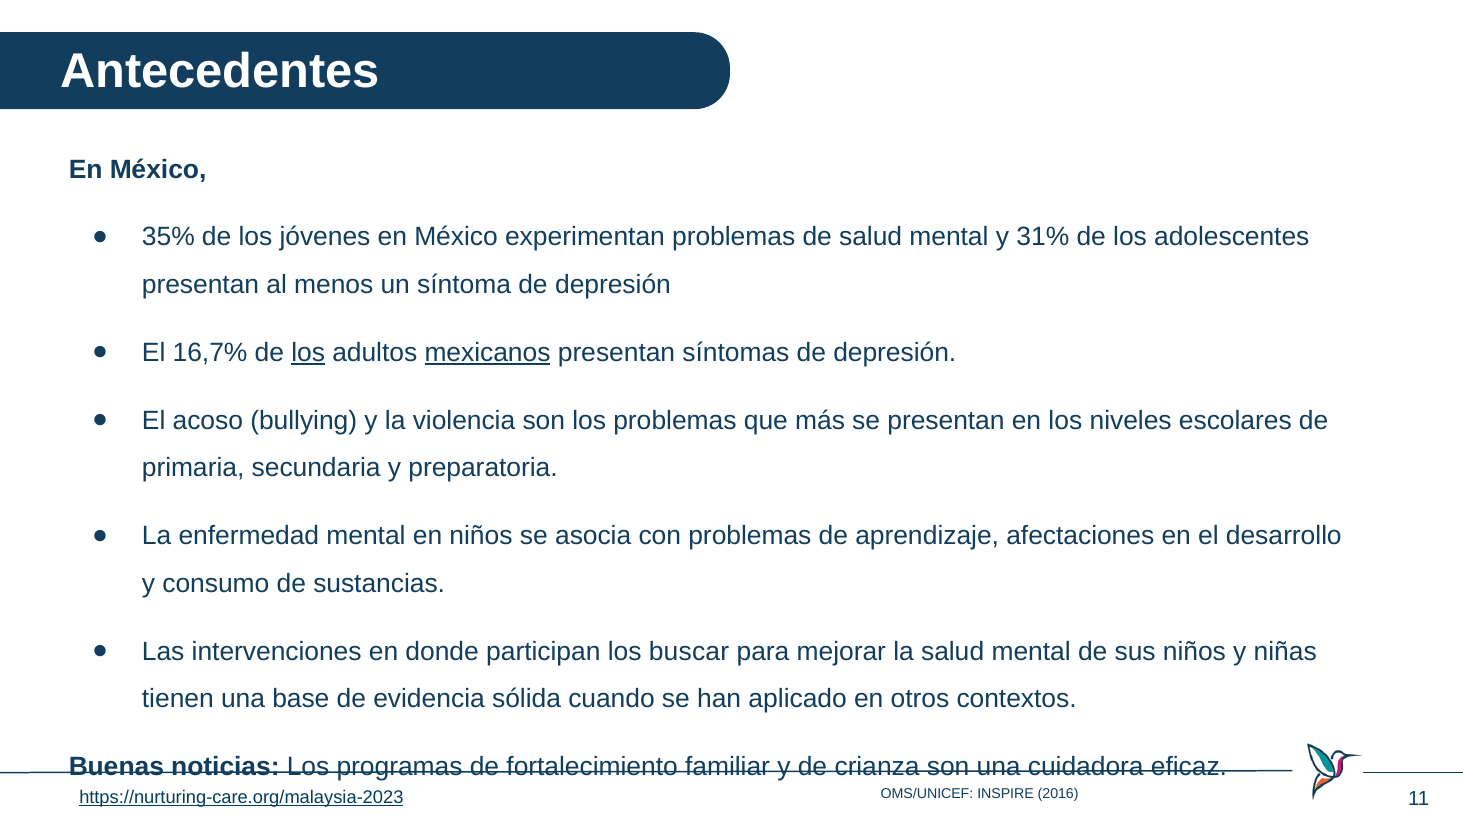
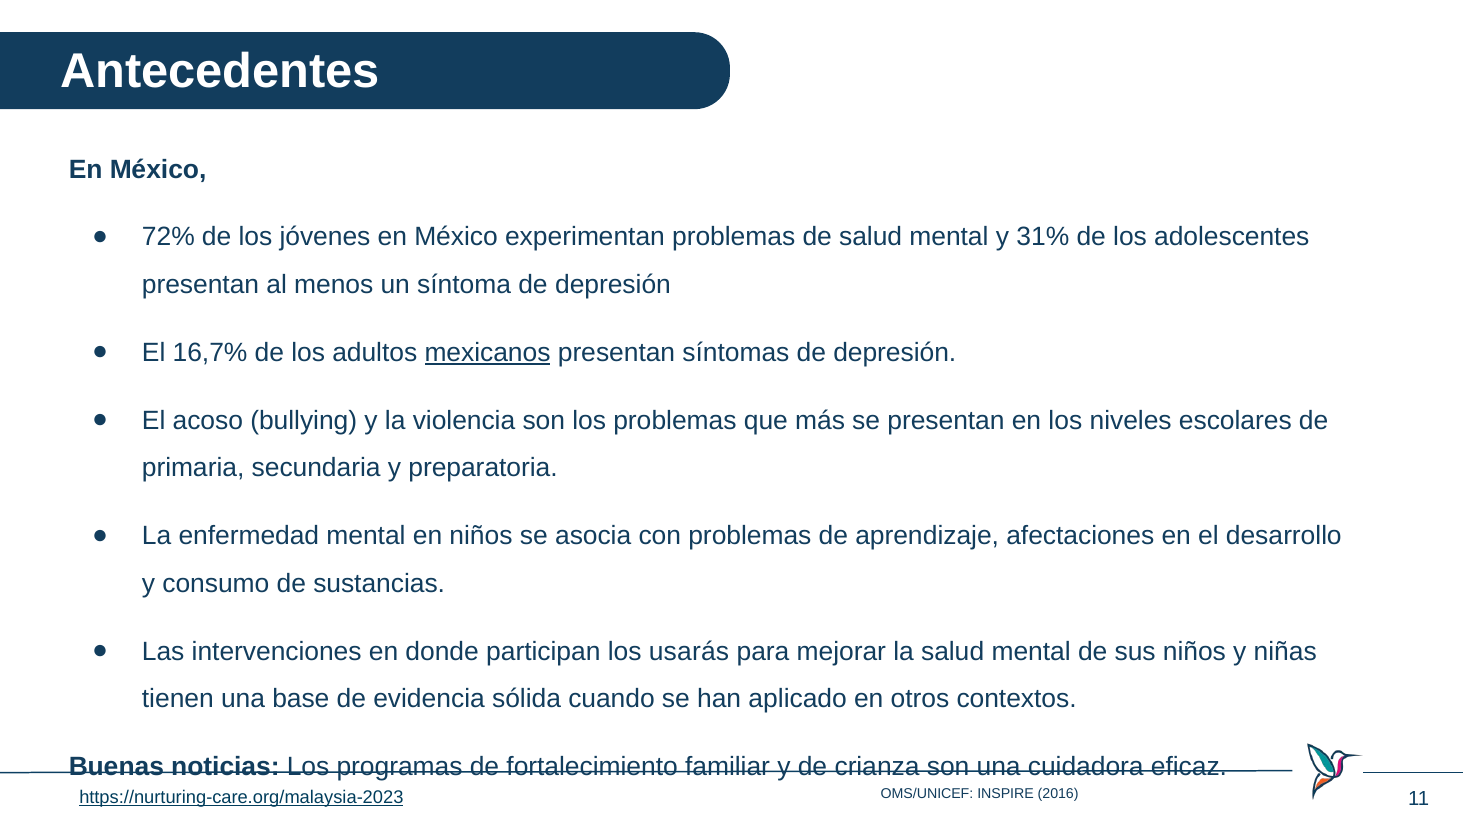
35%: 35% -> 72%
los at (308, 353) underline: present -> none
buscar: buscar -> usarás
